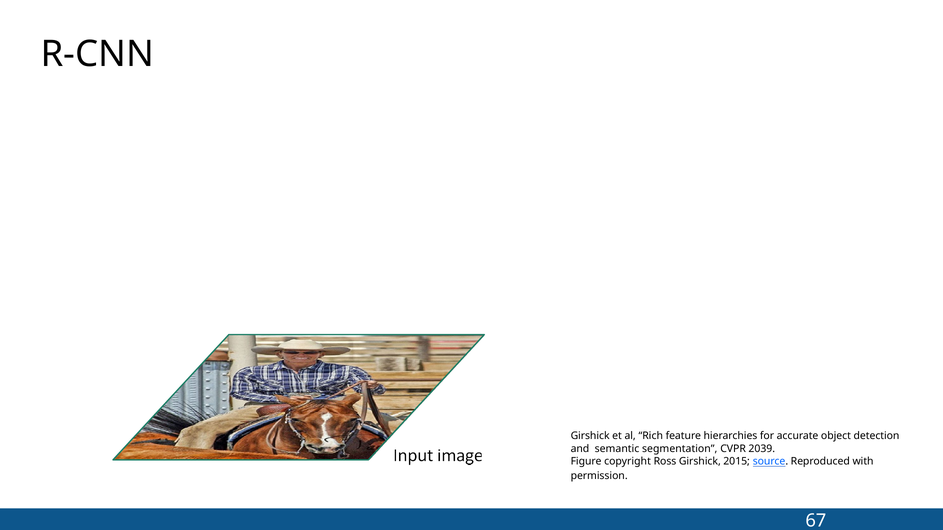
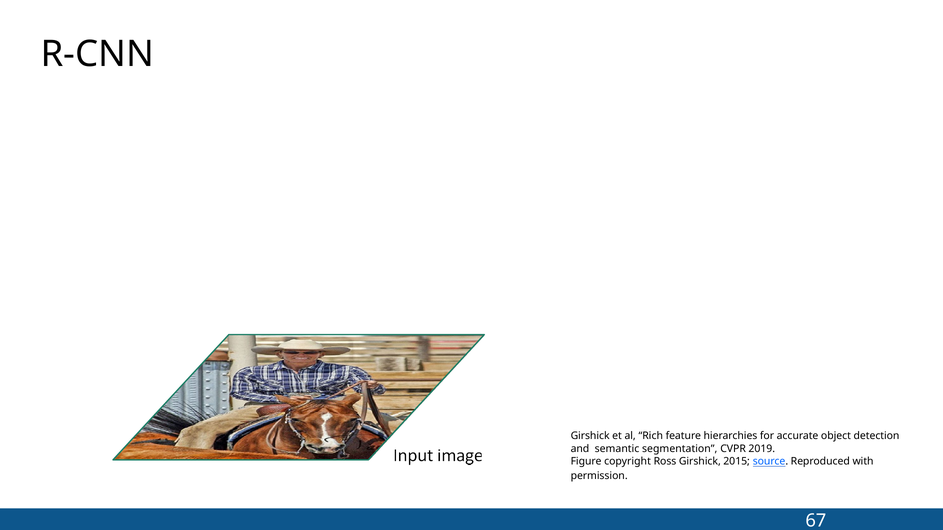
2039: 2039 -> 2019
